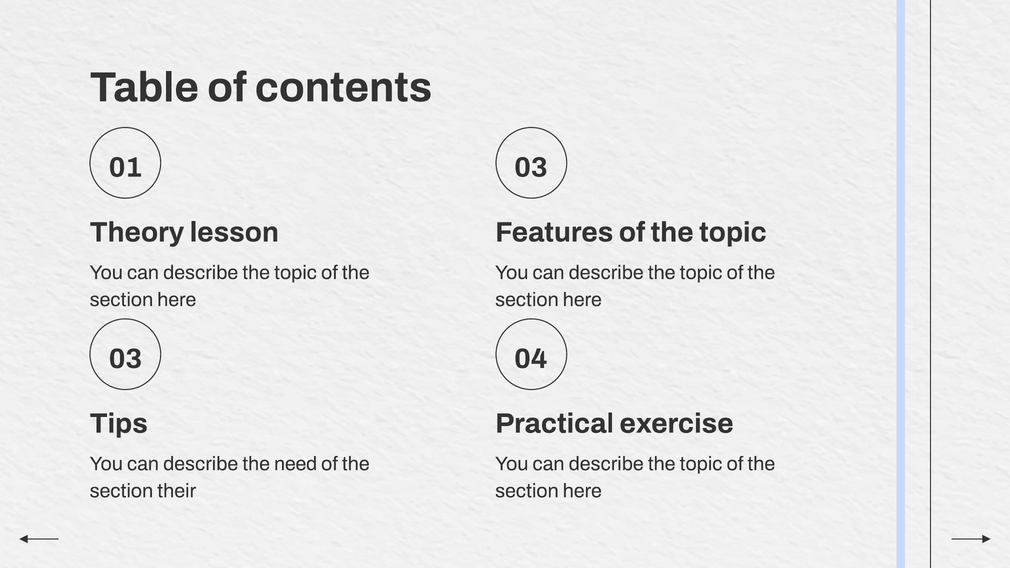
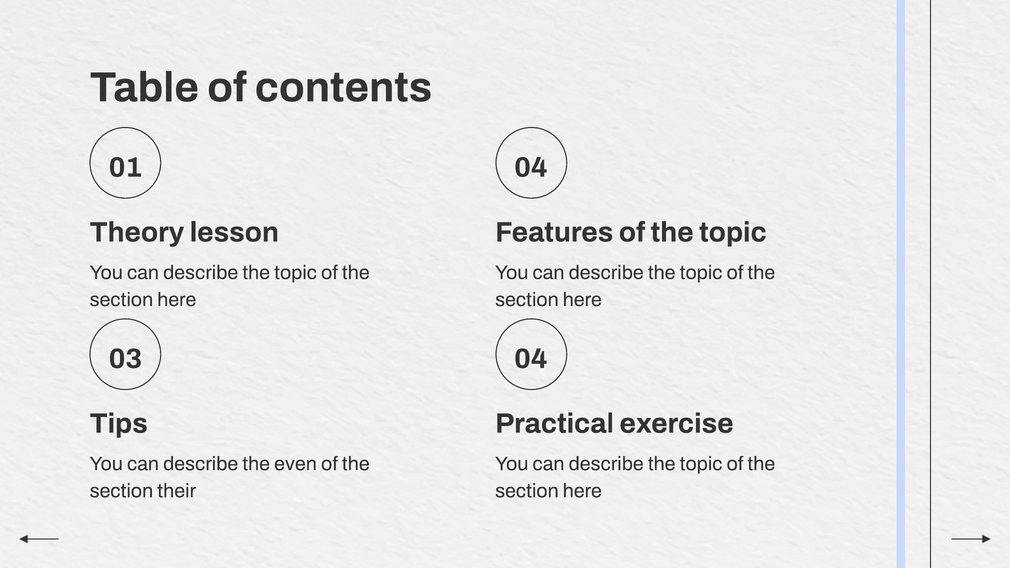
01 03: 03 -> 04
need: need -> even
